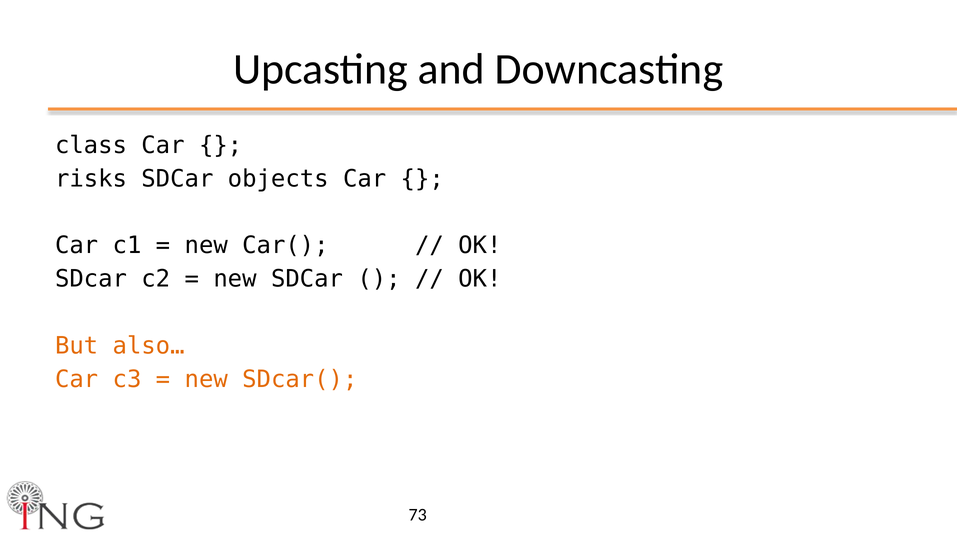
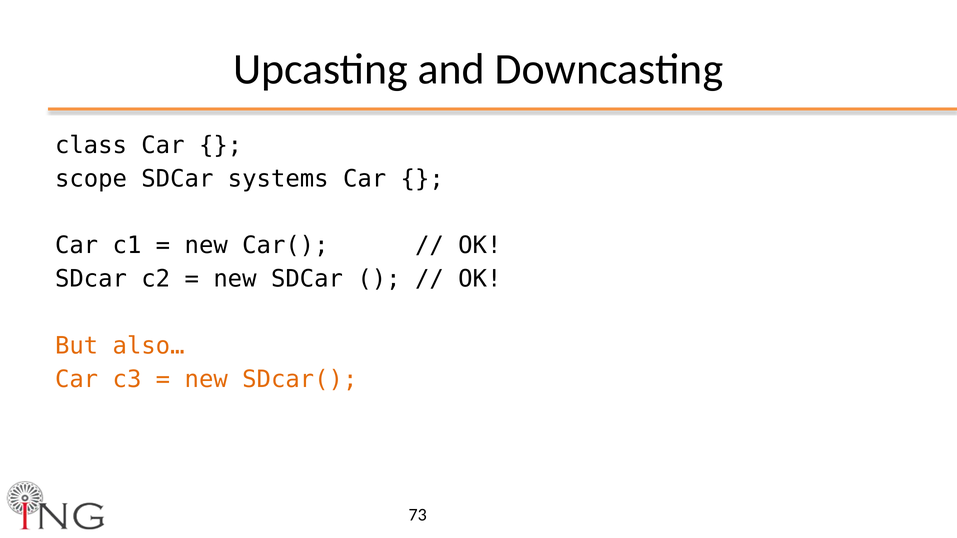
risks: risks -> scope
objects: objects -> systems
